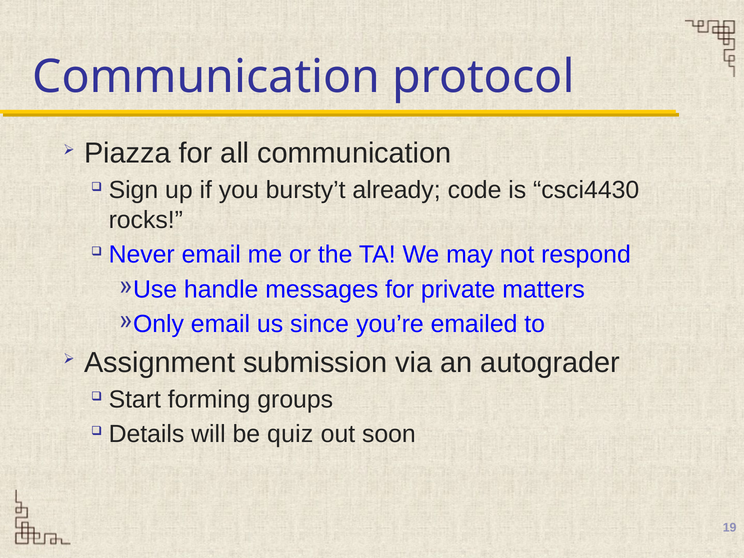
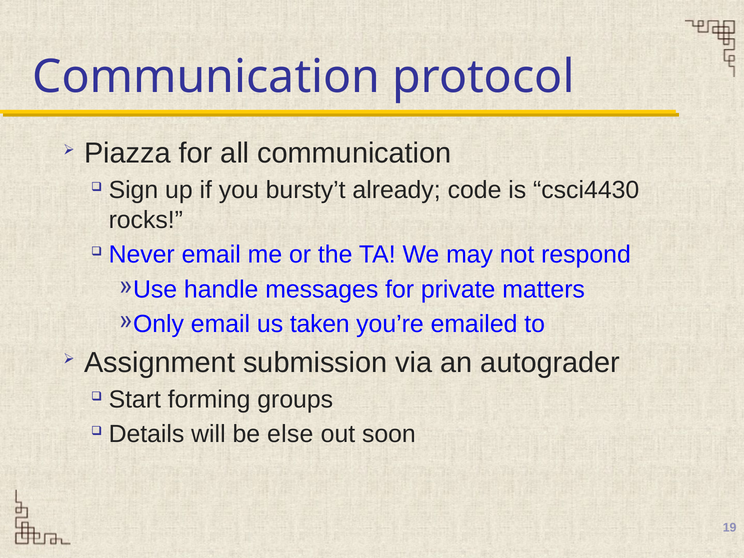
since: since -> taken
quiz: quiz -> else
